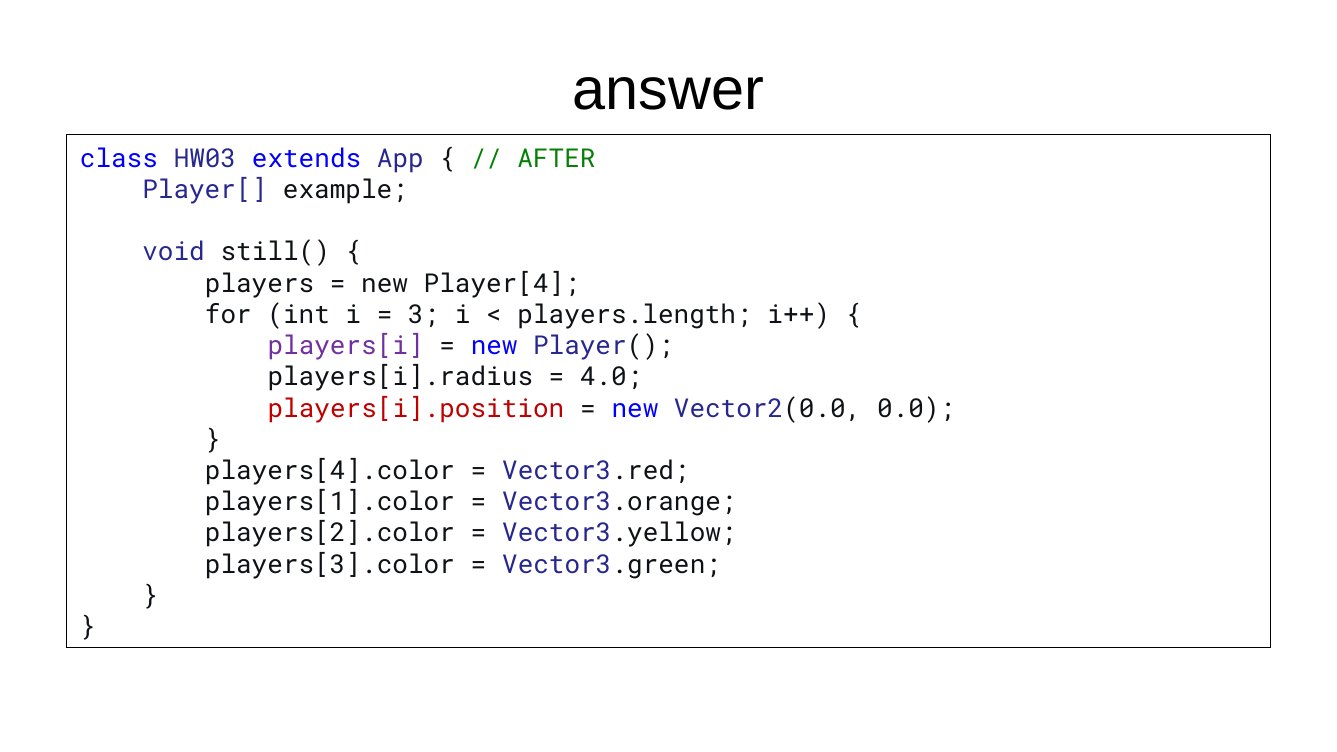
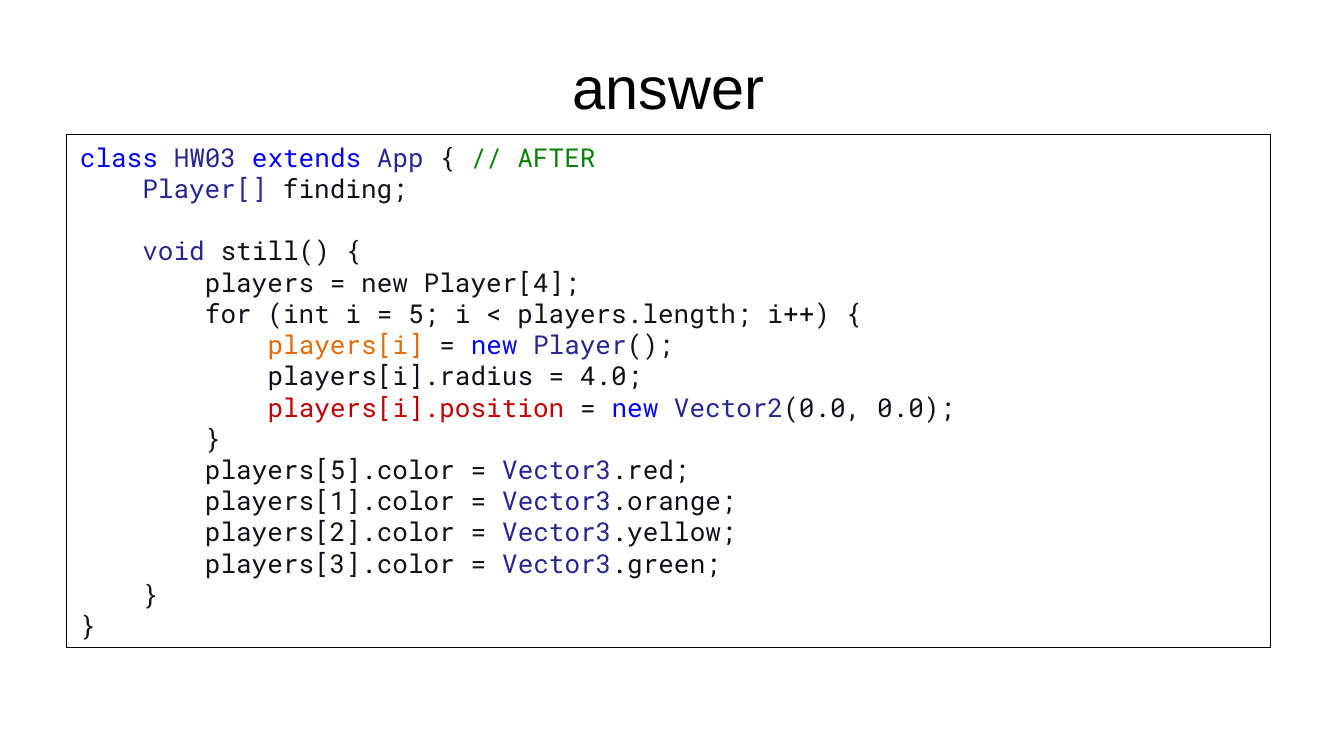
example: example -> finding
3: 3 -> 5
players[i colour: purple -> orange
players[4].color: players[4].color -> players[5].color
